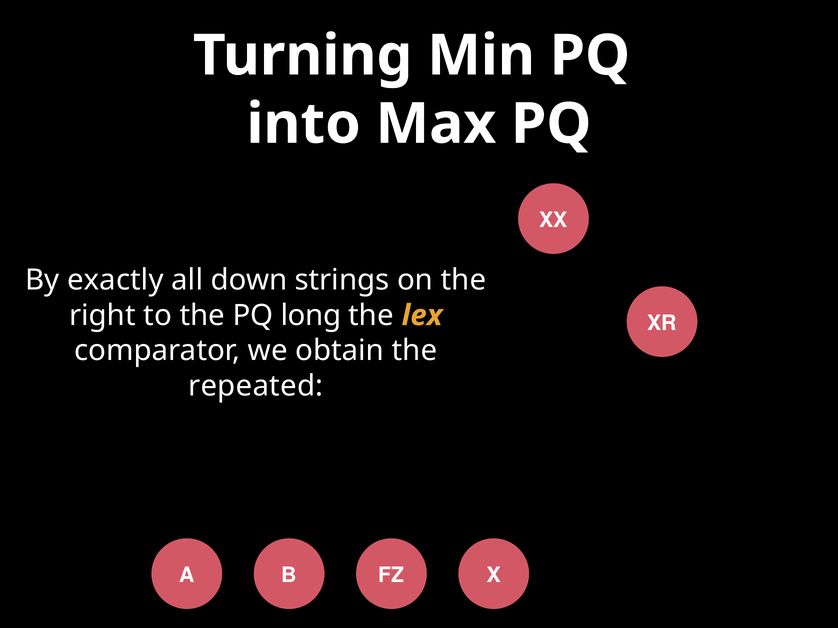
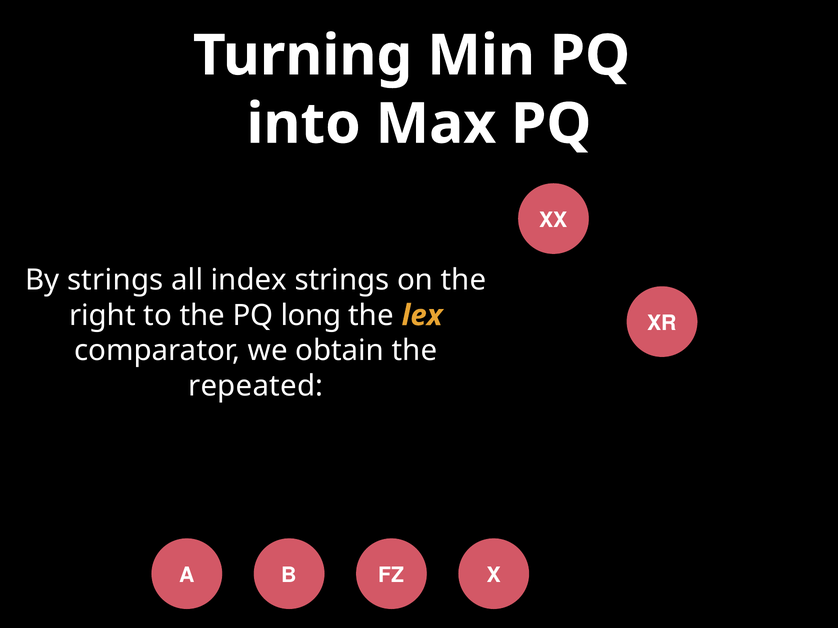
By exactly: exactly -> strings
down: down -> index
